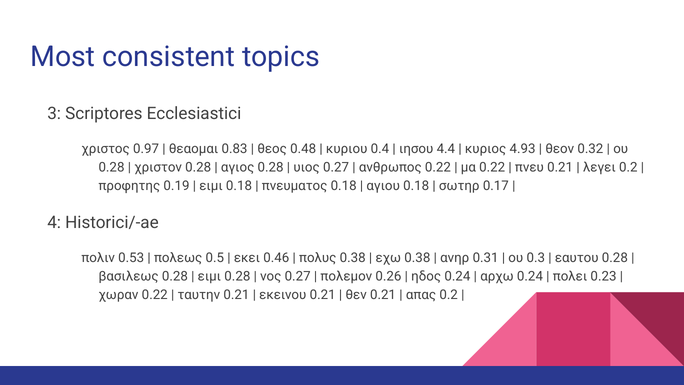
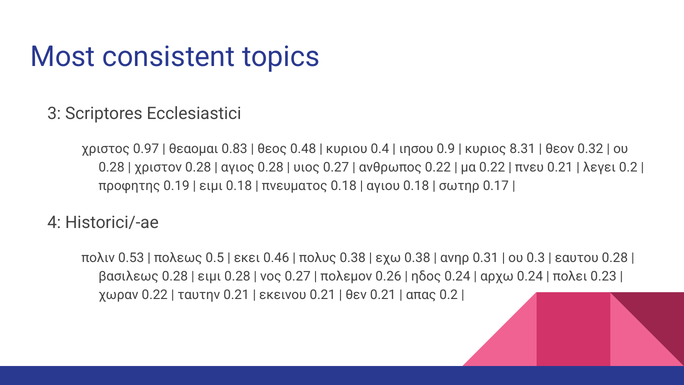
4.4: 4.4 -> 0.9
4.93: 4.93 -> 8.31
